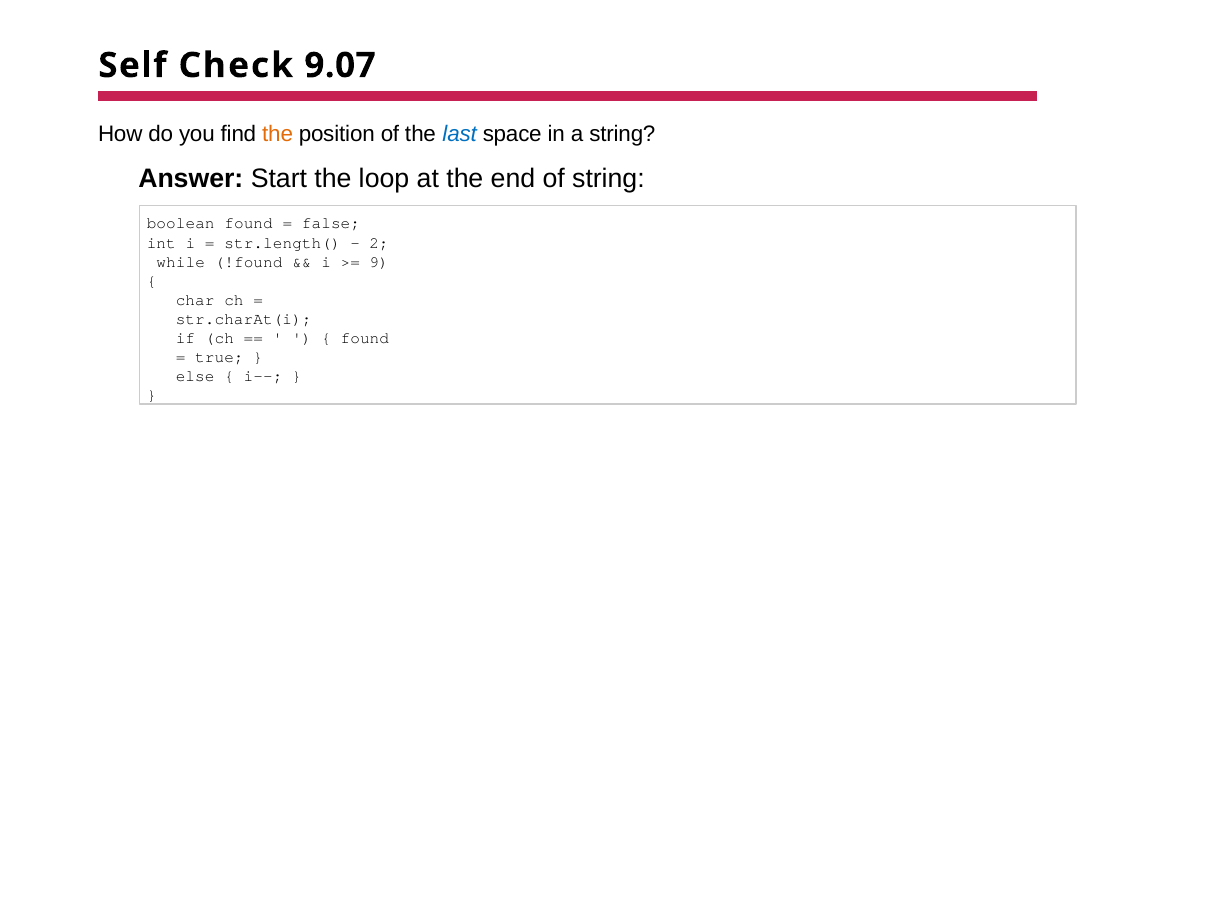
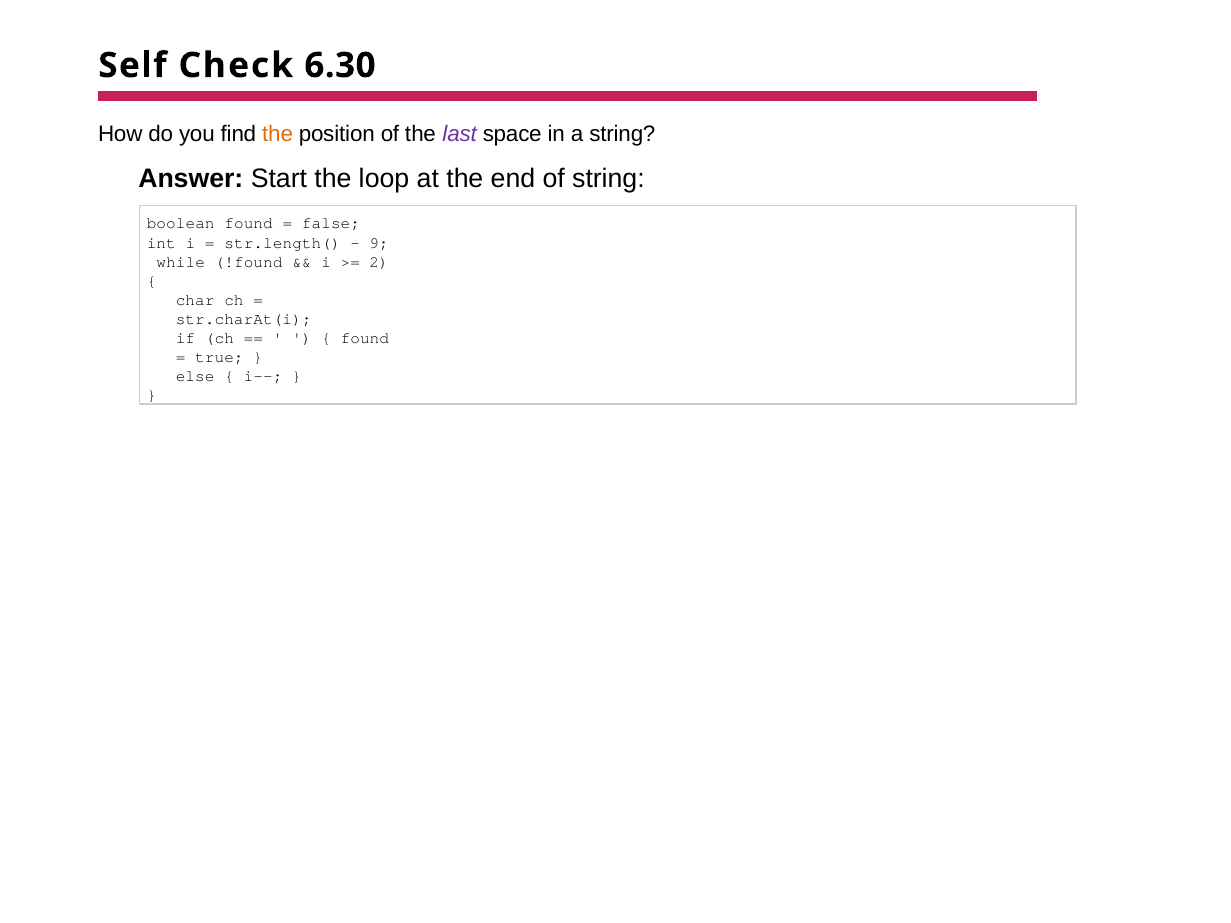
9.07: 9.07 -> 6.30
last colour: blue -> purple
2: 2 -> 9
9: 9 -> 2
